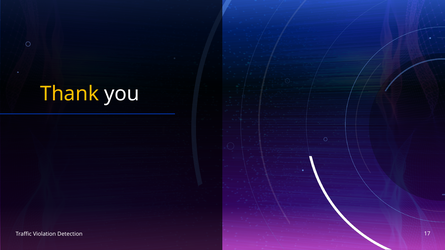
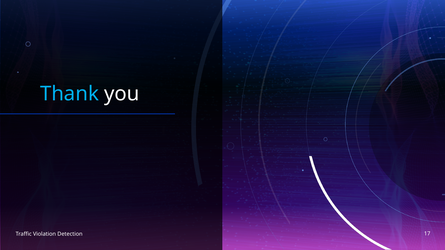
Thank colour: yellow -> light blue
